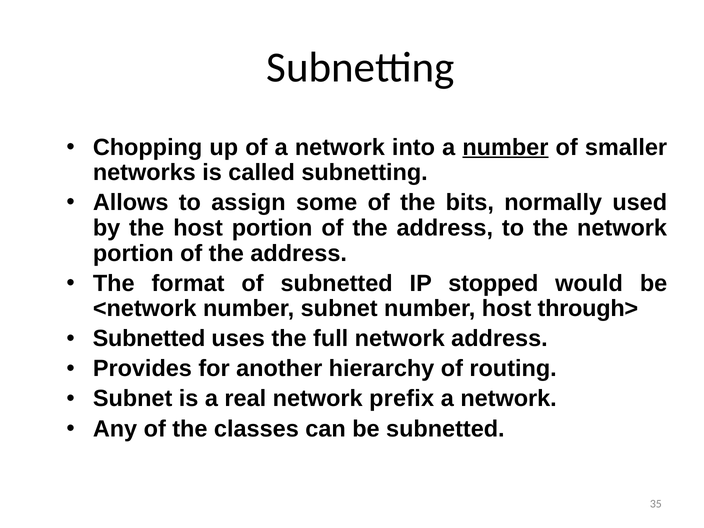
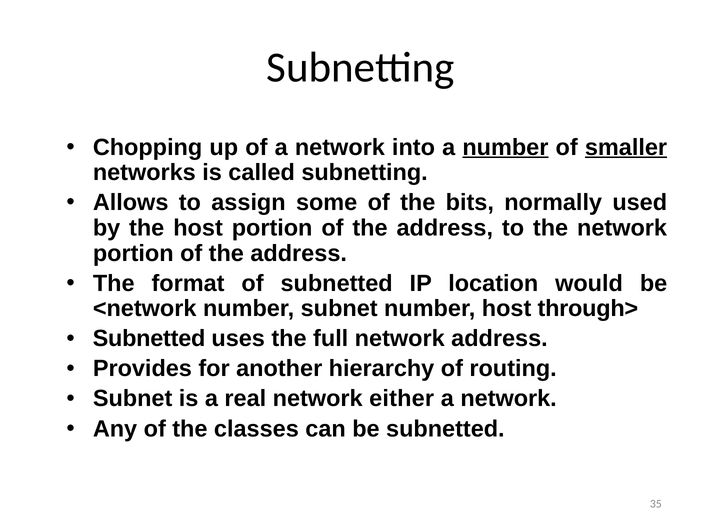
smaller underline: none -> present
stopped: stopped -> location
prefix: prefix -> either
